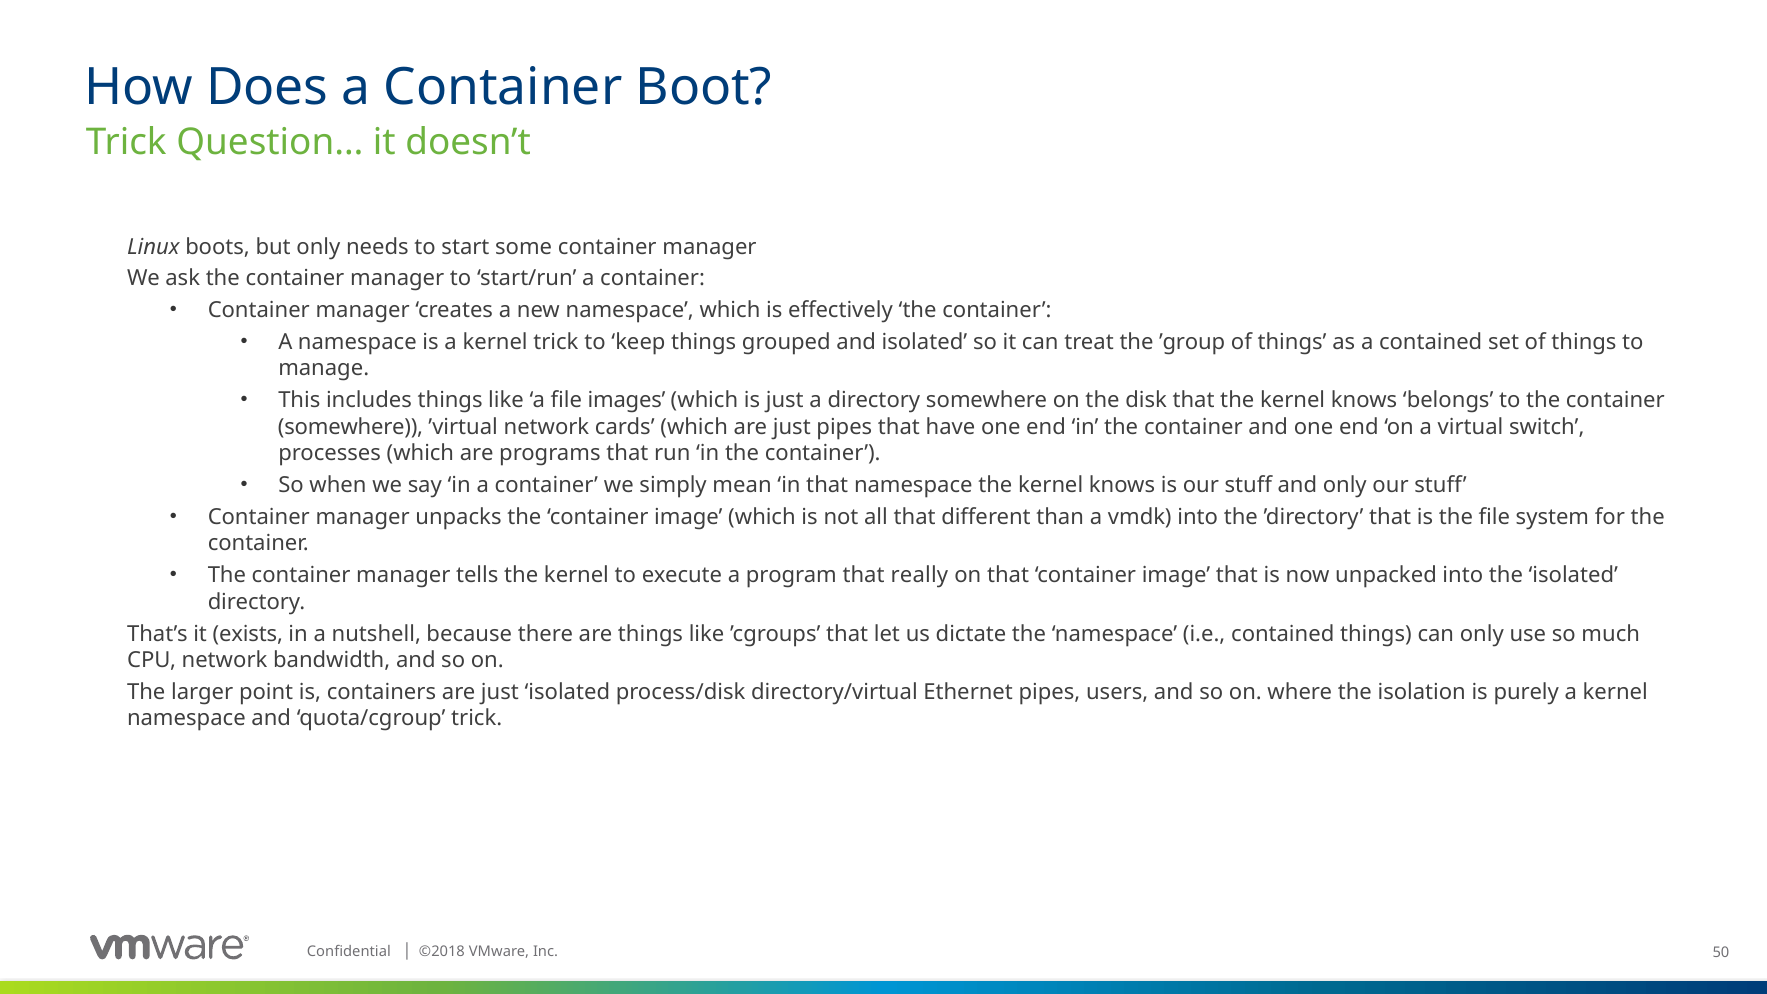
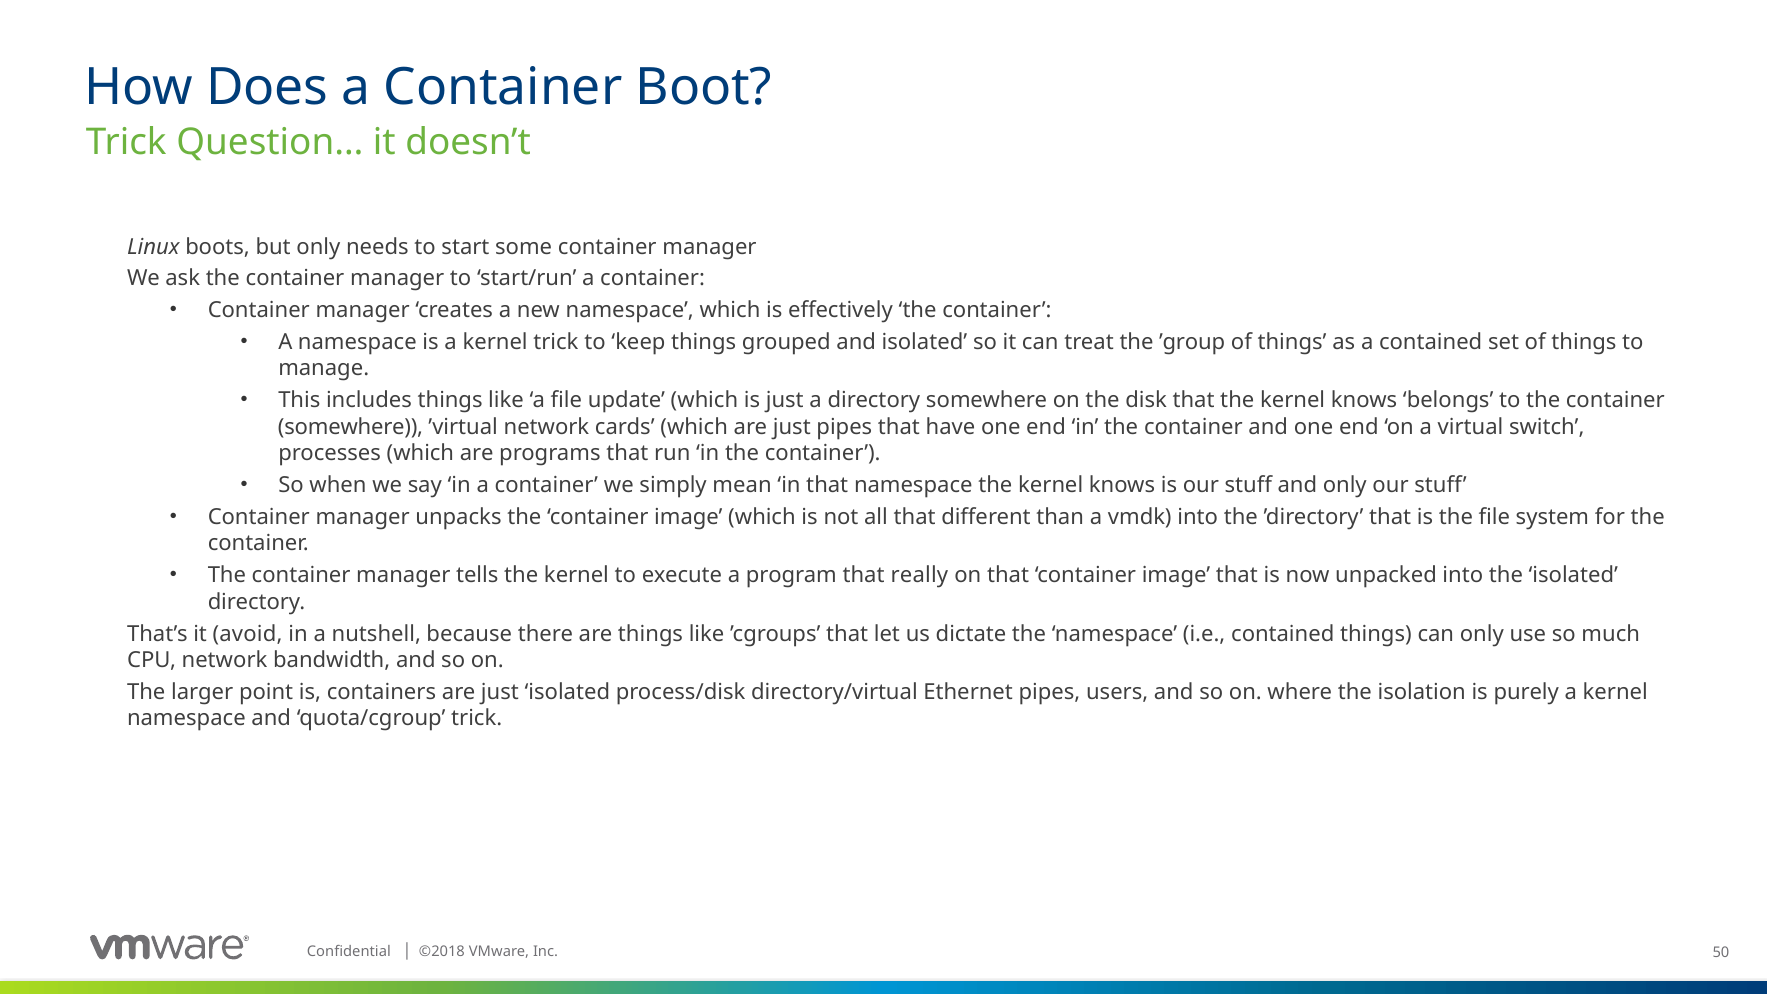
images: images -> update
exists: exists -> avoid
